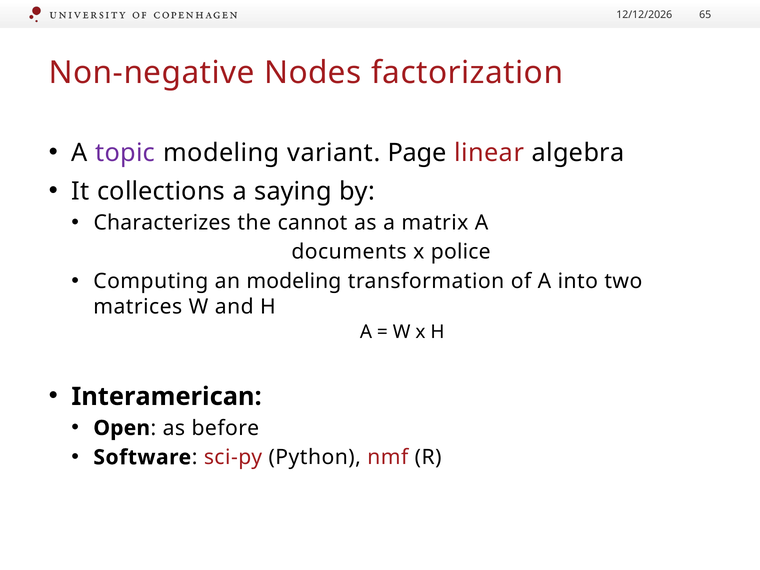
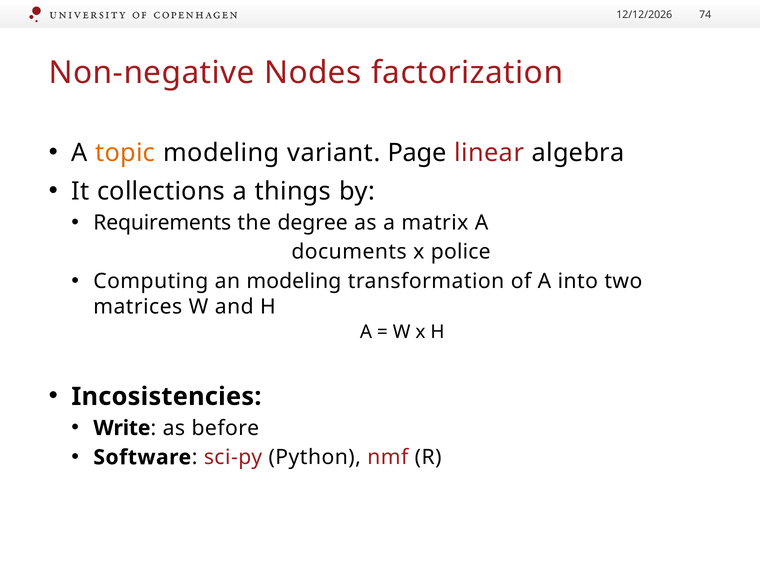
65: 65 -> 74
topic colour: purple -> orange
saying: saying -> things
Characterizes: Characterizes -> Requirements
cannot: cannot -> degree
Interamerican: Interamerican -> Incosistencies
Open: Open -> Write
